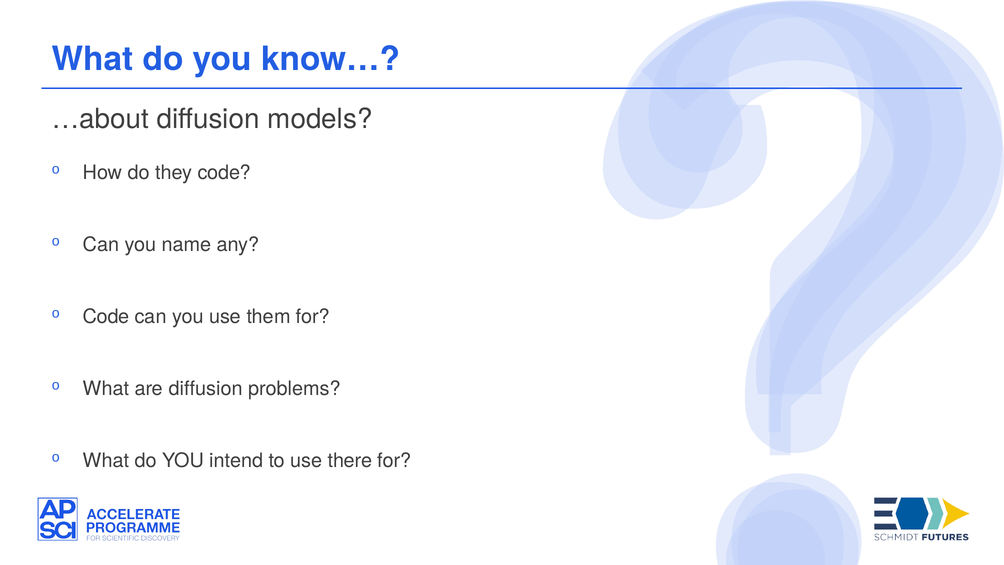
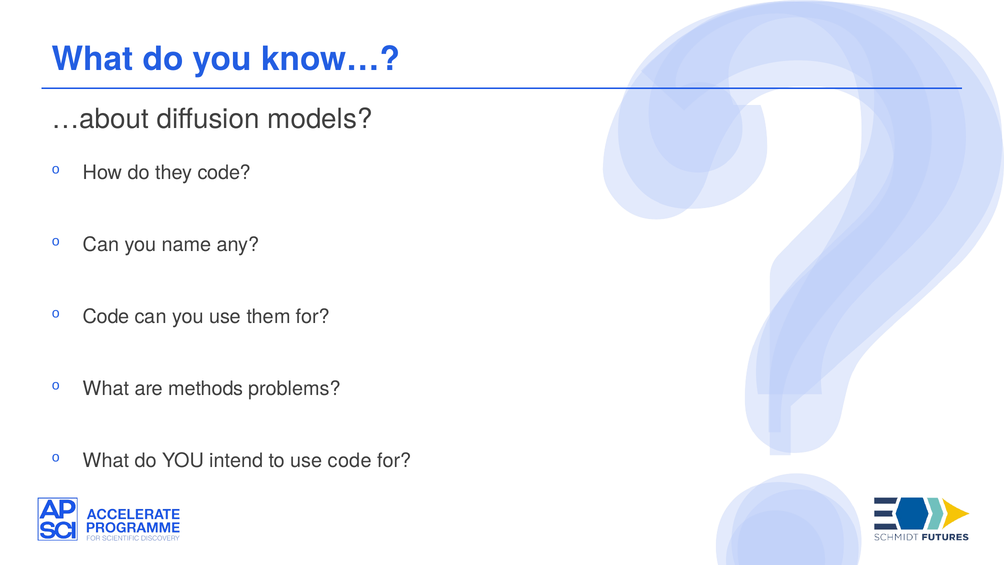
are diffusion: diffusion -> methods
use there: there -> code
